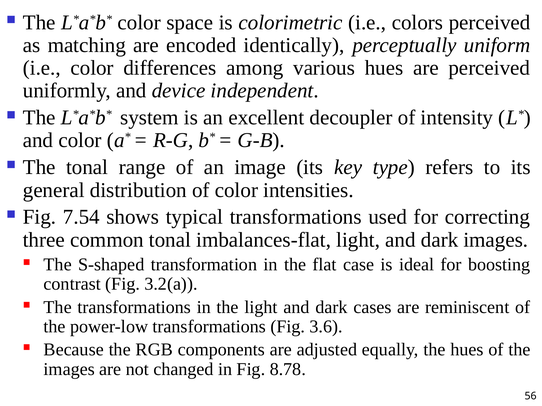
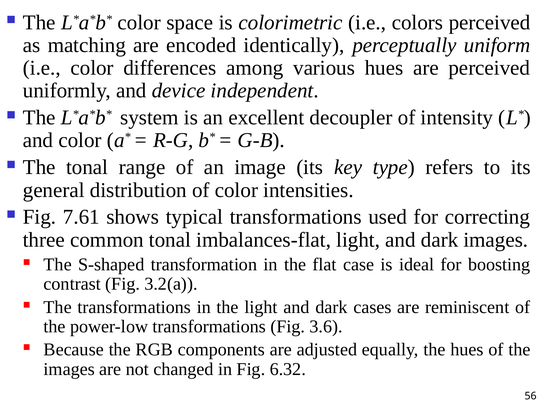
7.54: 7.54 -> 7.61
8.78: 8.78 -> 6.32
